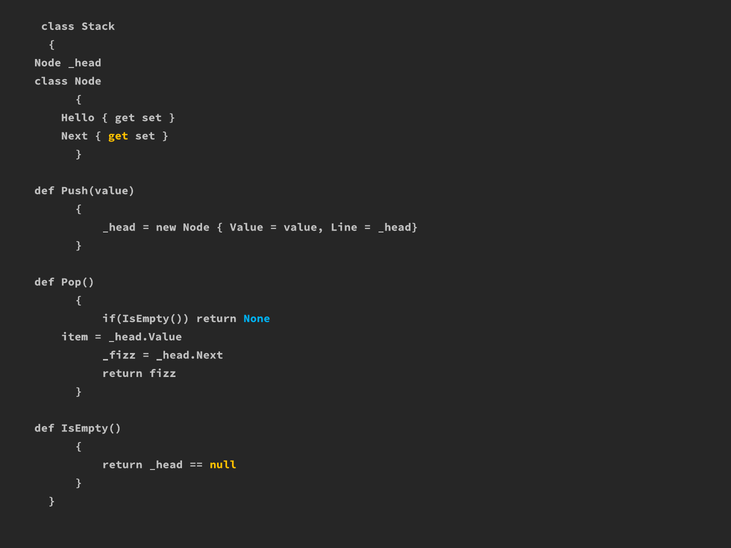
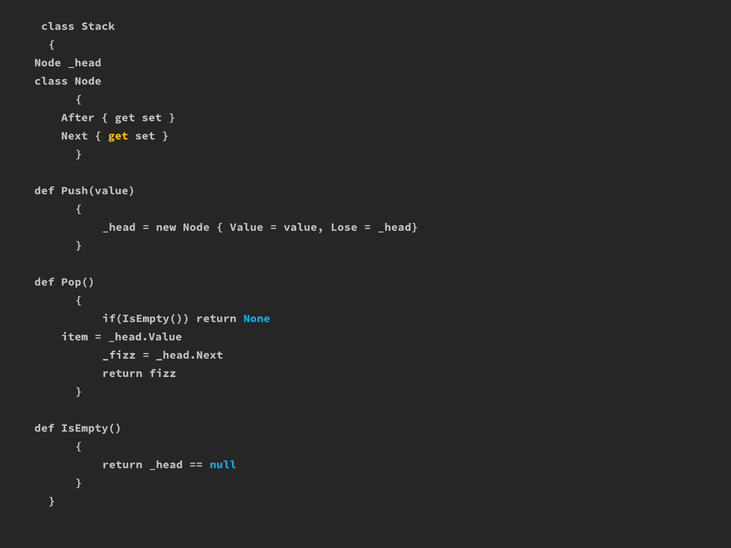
Hello: Hello -> After
Line: Line -> Lose
null colour: yellow -> light blue
